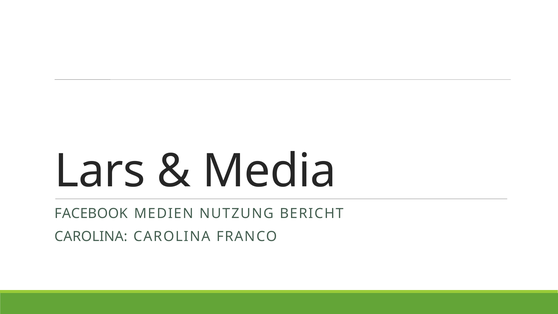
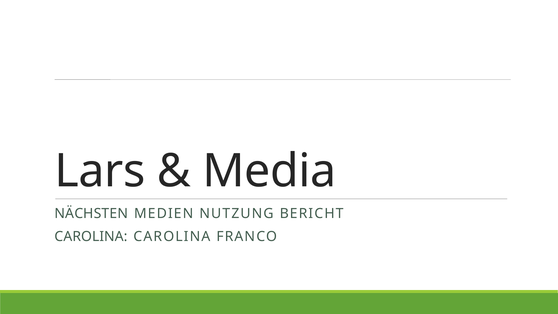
FACEBOOK: FACEBOOK -> NÄCHSTEN
